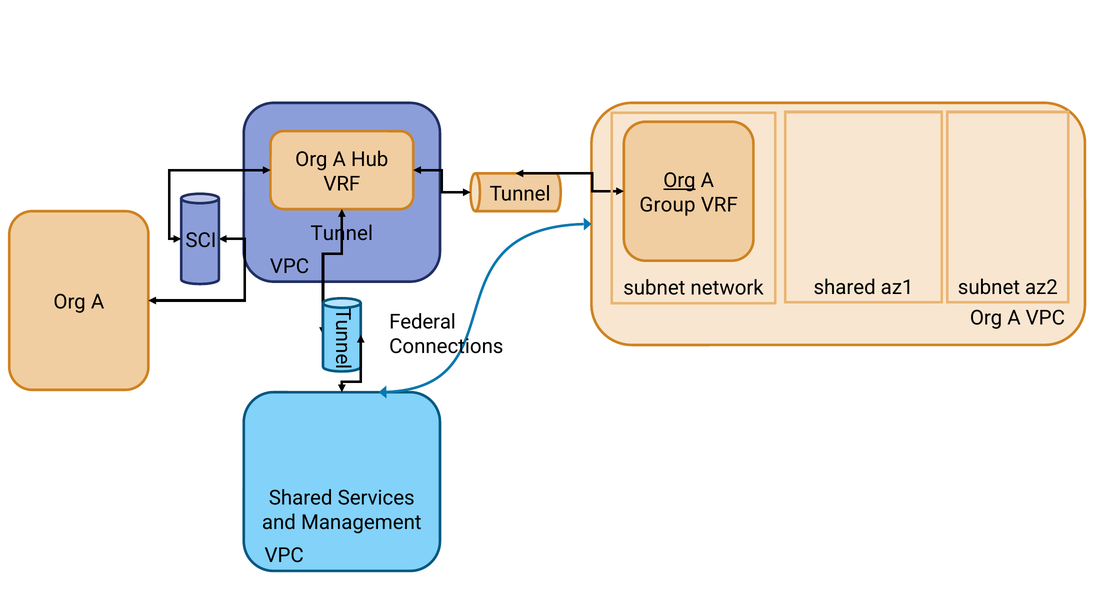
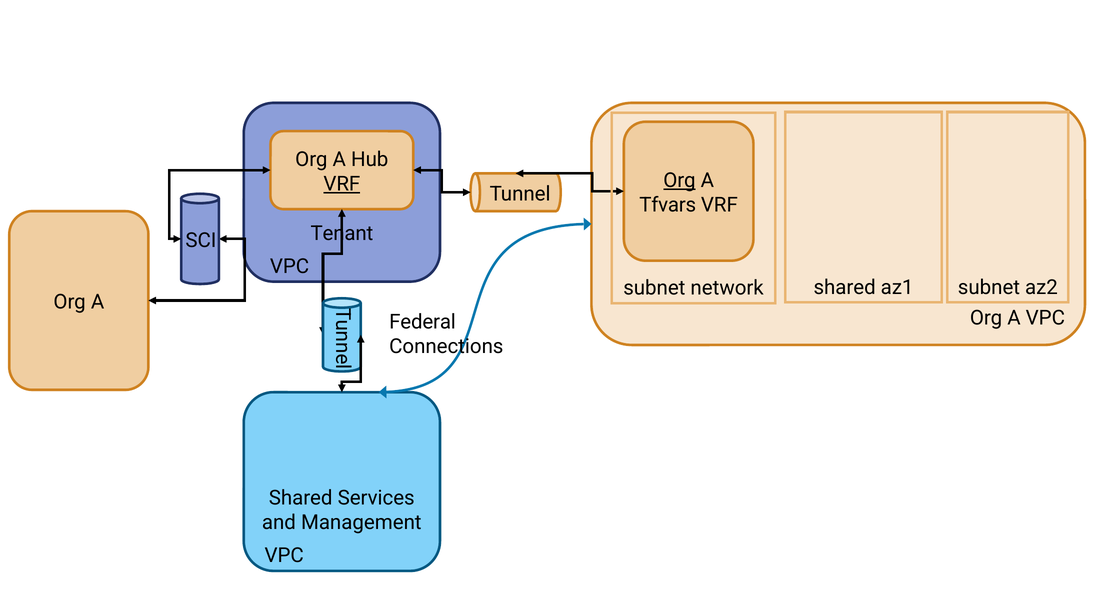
VRF at (342, 184) underline: none -> present
Group: Group -> Tfvars
Tunnel at (342, 233): Tunnel -> Tenant
